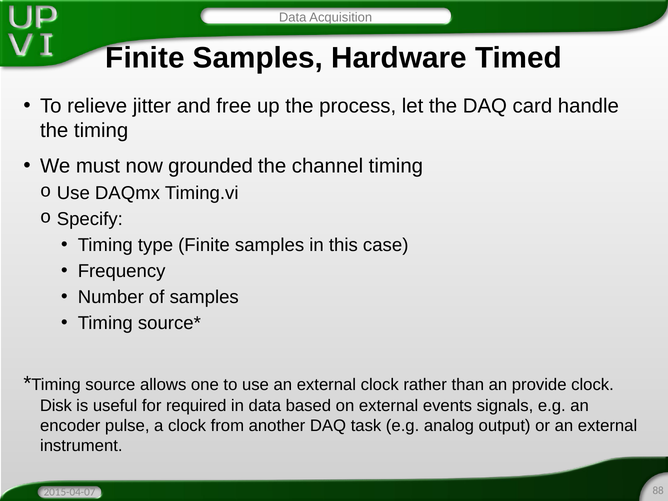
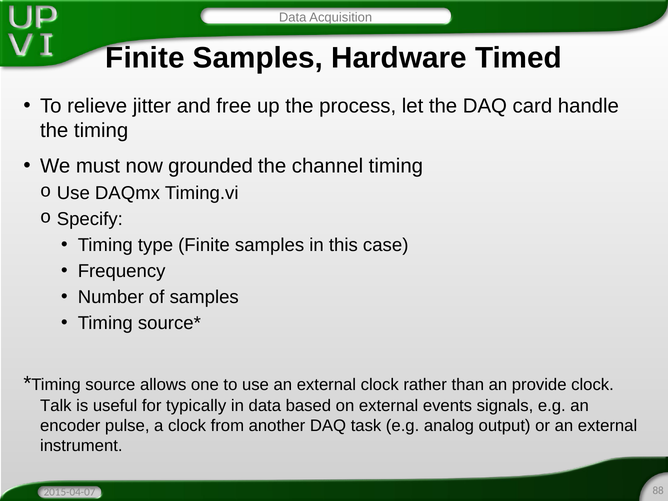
Disk: Disk -> Talk
required: required -> typically
